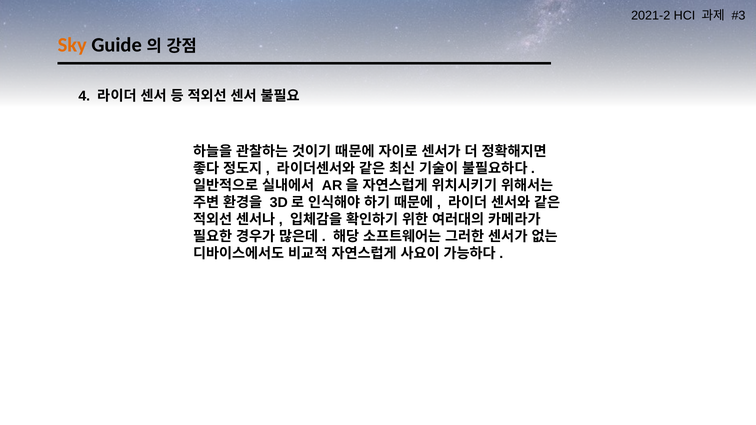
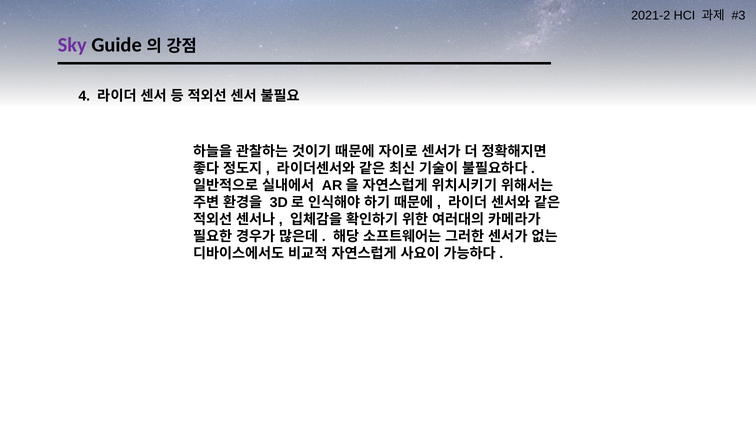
Sky colour: orange -> purple
